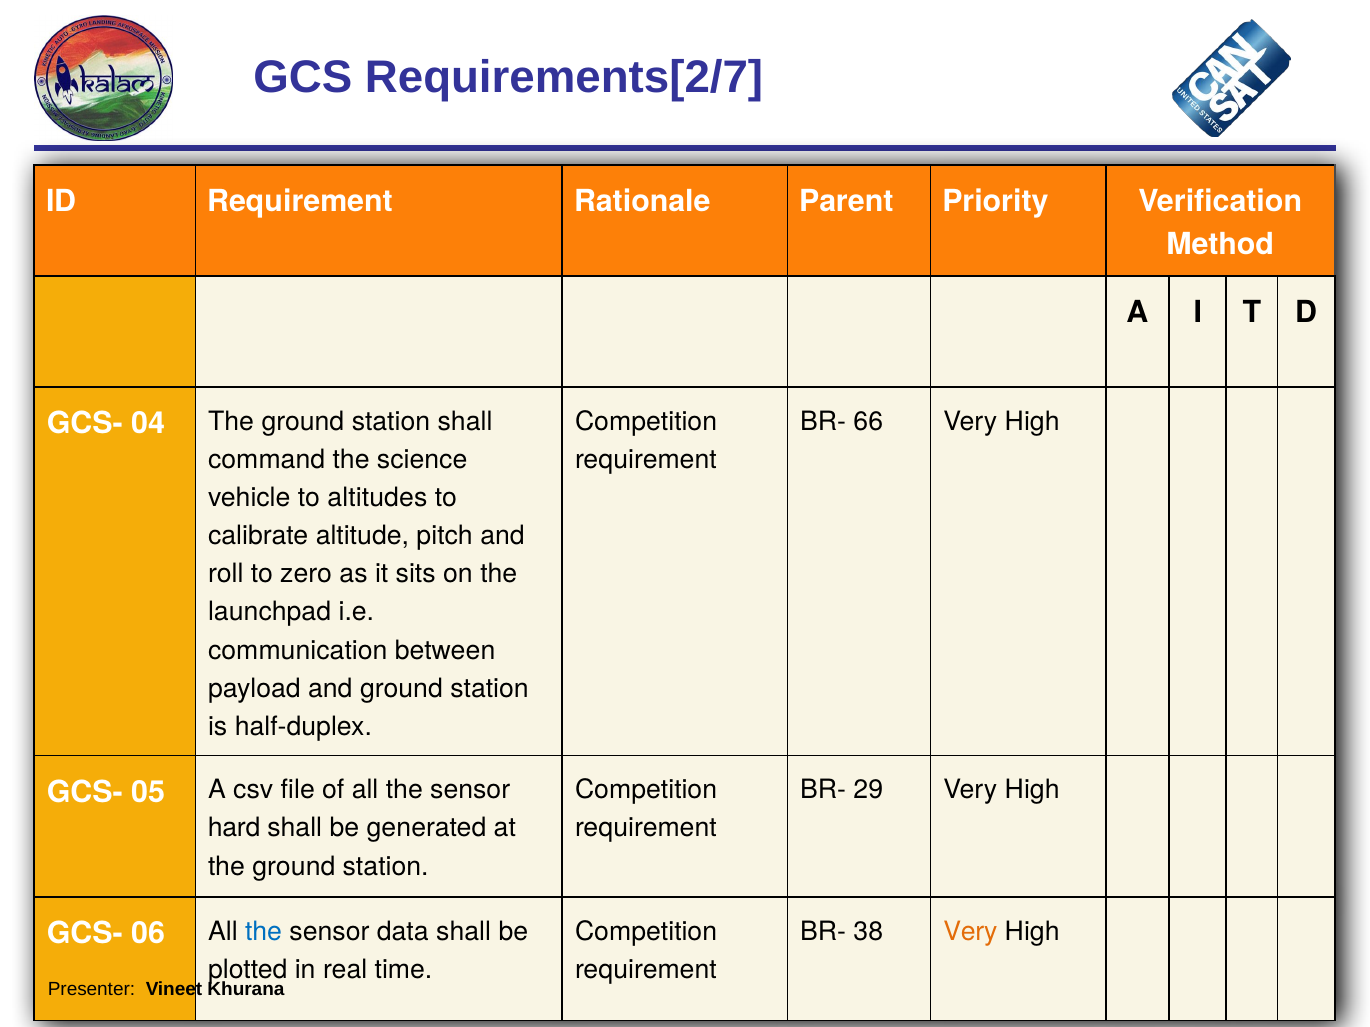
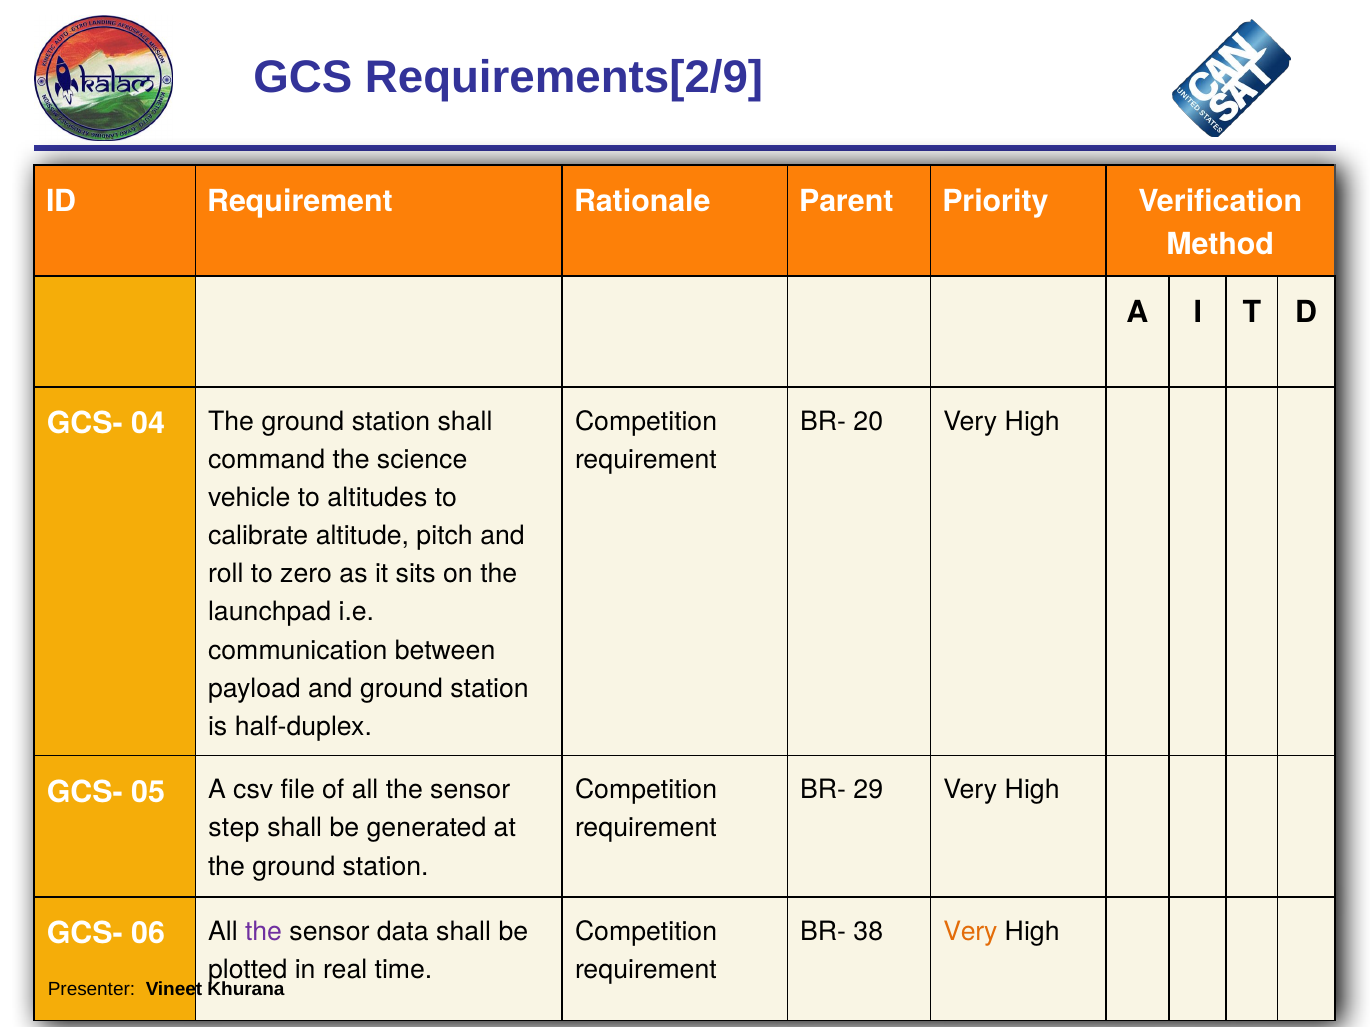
Requirements[2/7: Requirements[2/7 -> Requirements[2/9
66: 66 -> 20
hard: hard -> step
the at (264, 932) colour: blue -> purple
